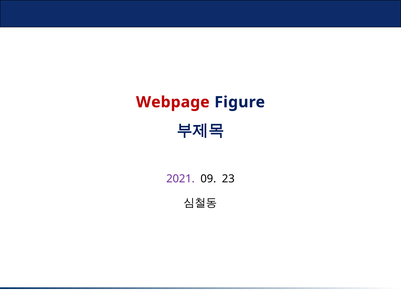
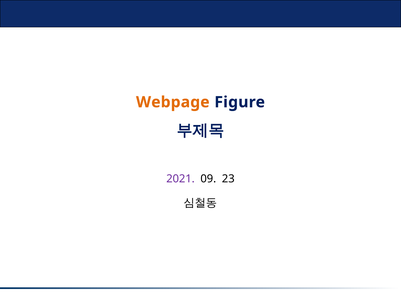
Webpage colour: red -> orange
